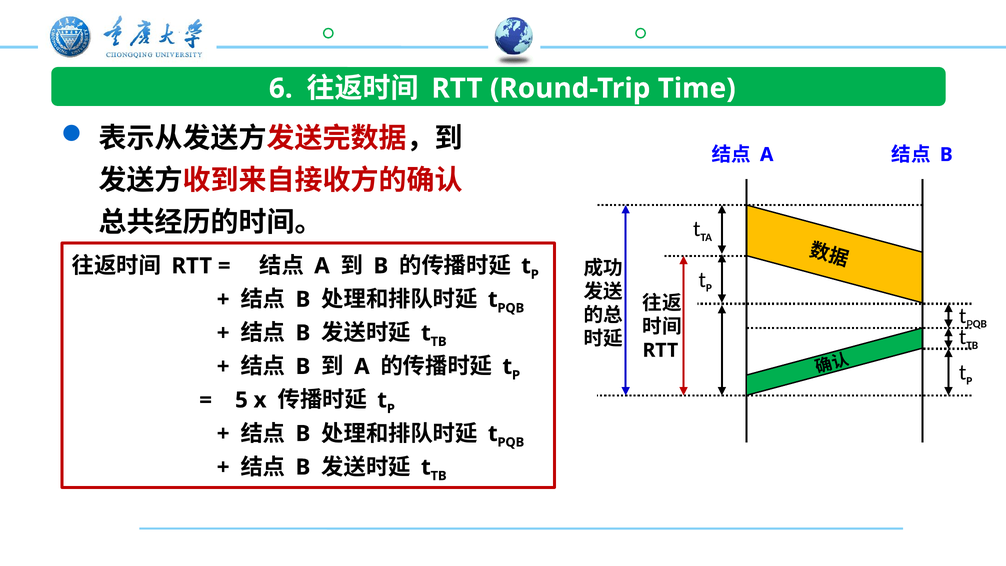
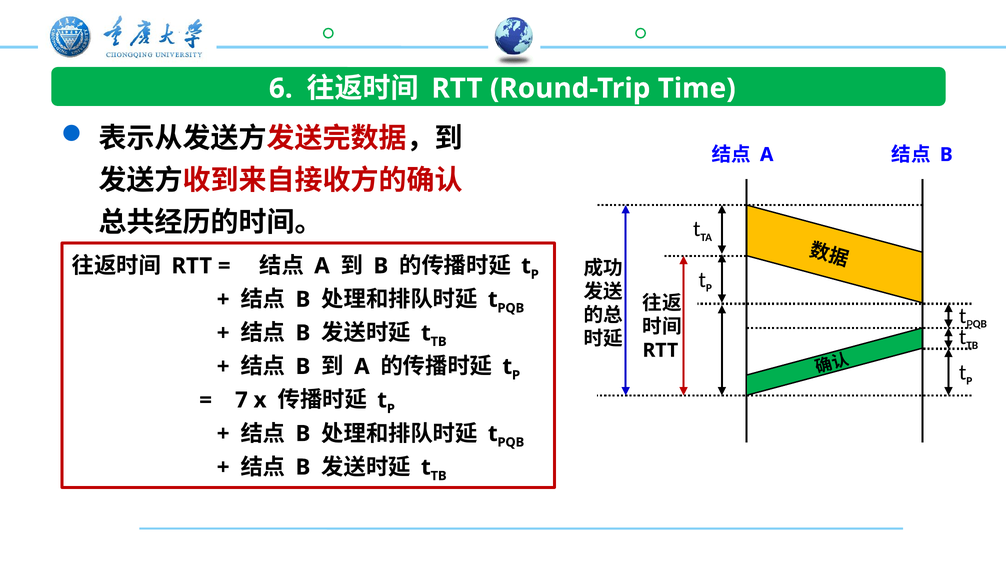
5: 5 -> 7
